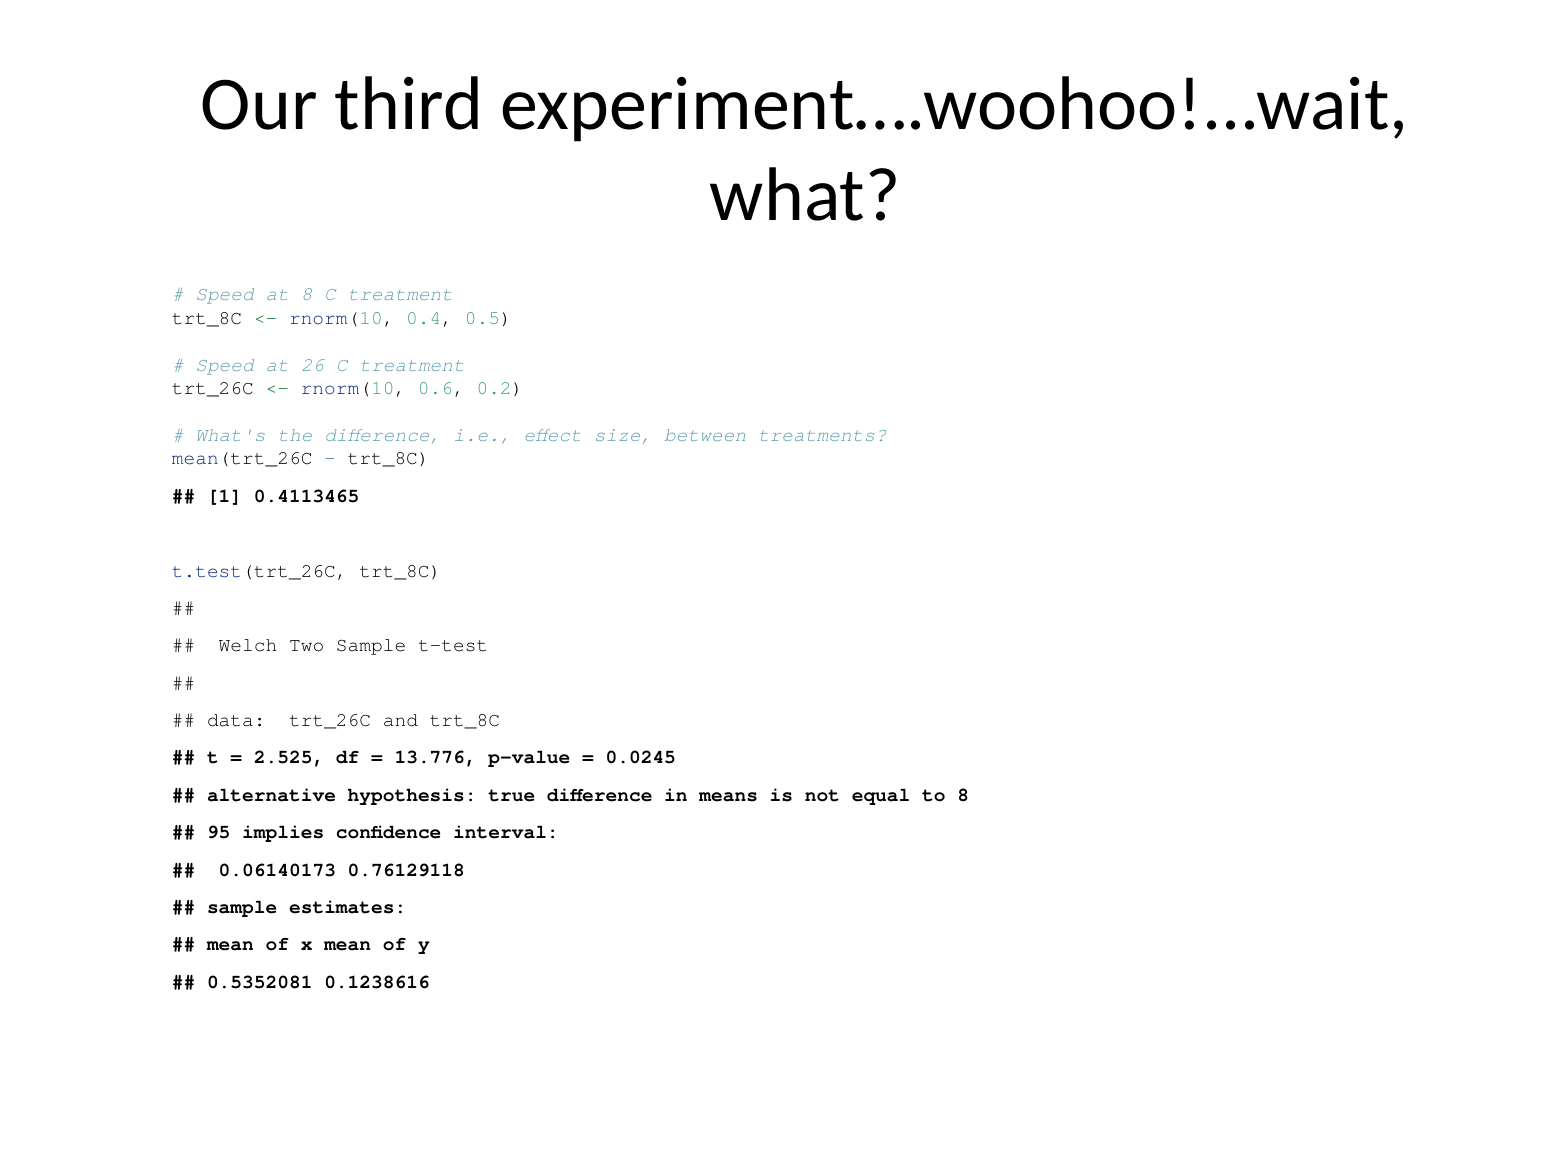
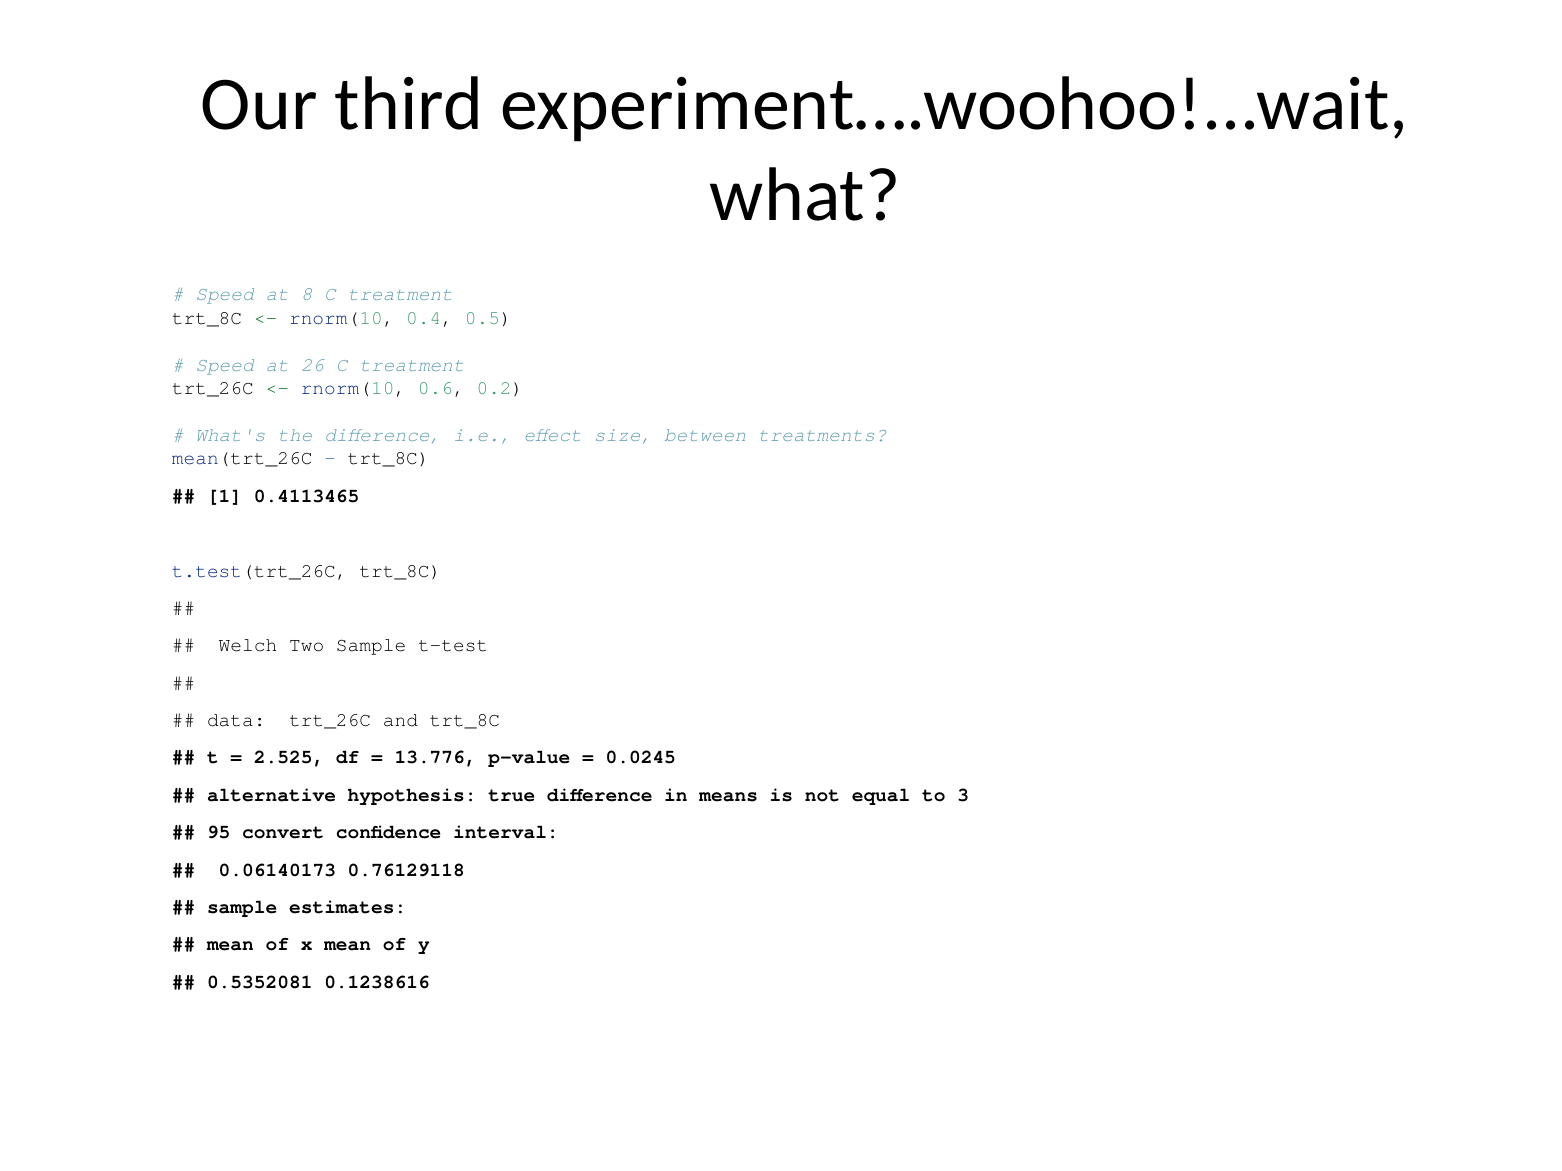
to 8: 8 -> 3
implies: implies -> convert
